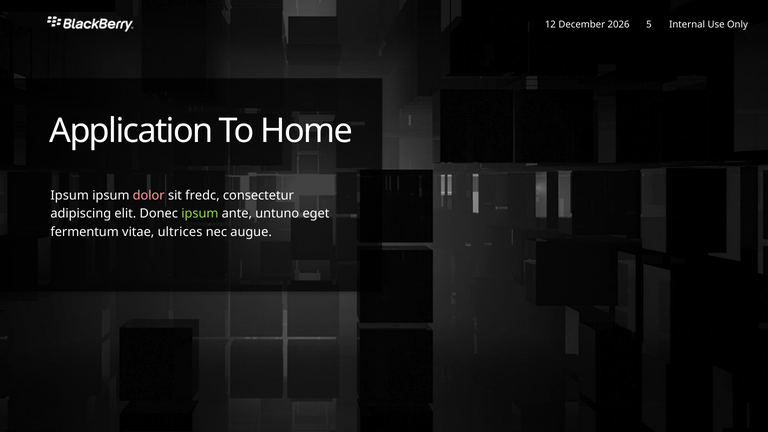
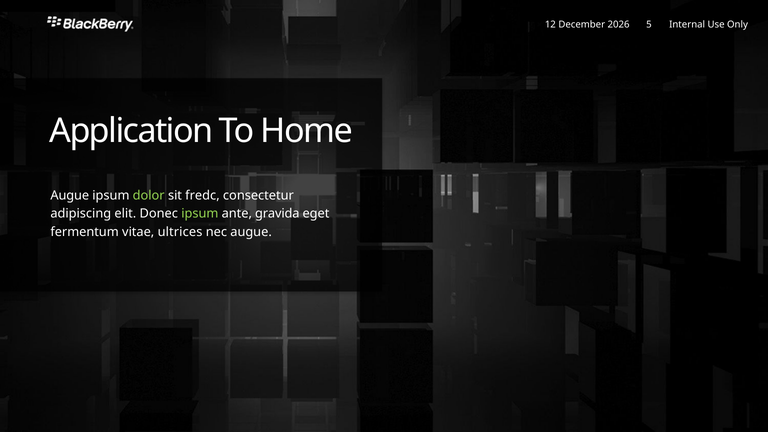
Ipsum at (70, 195): Ipsum -> Augue
dolor colour: pink -> light green
untuno: untuno -> gravida
